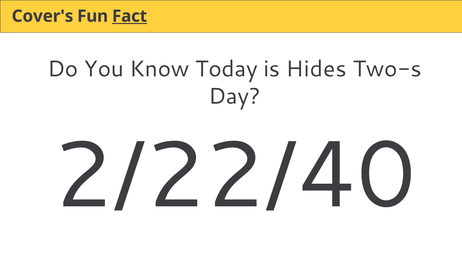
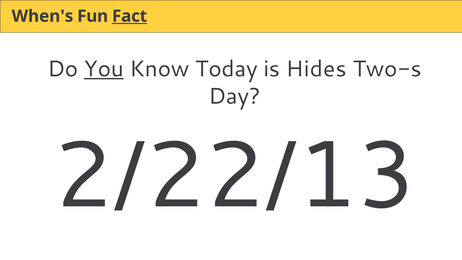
Cover's: Cover's -> When's
You underline: none -> present
2/22/40: 2/22/40 -> 2/22/13
